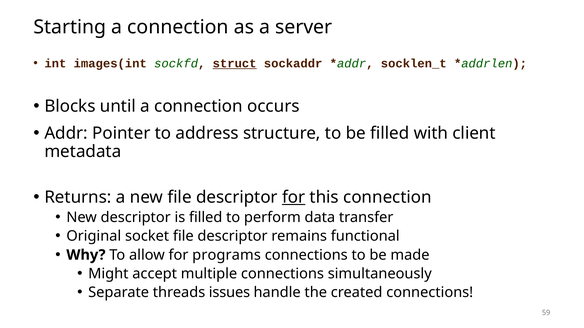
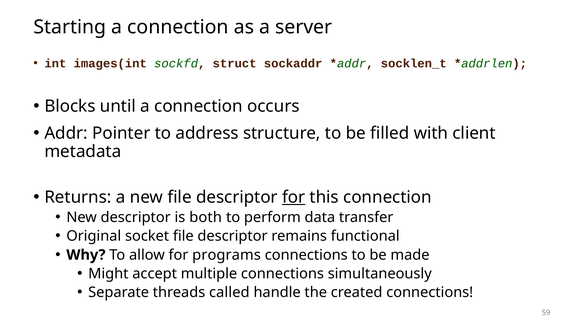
struct underline: present -> none
is filled: filled -> both
issues: issues -> called
